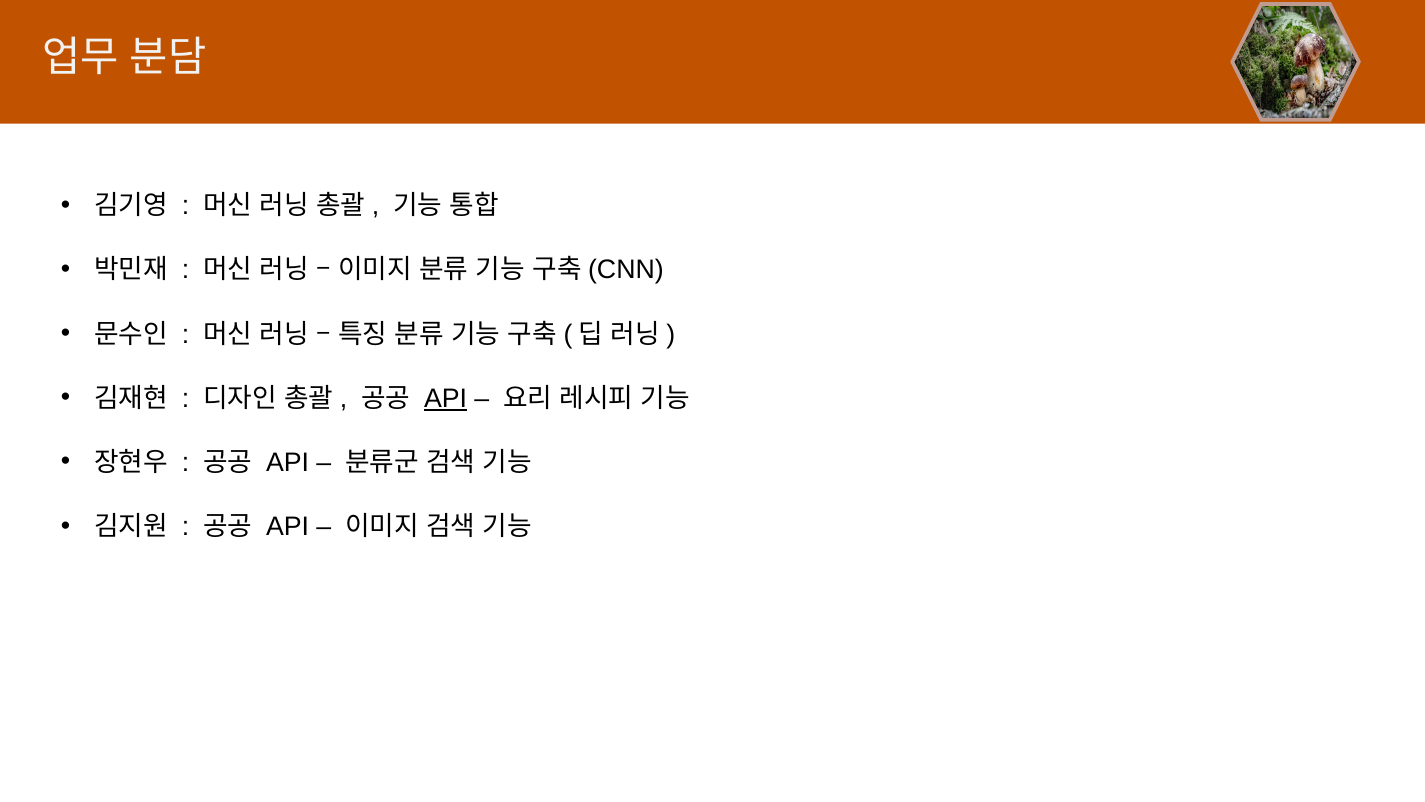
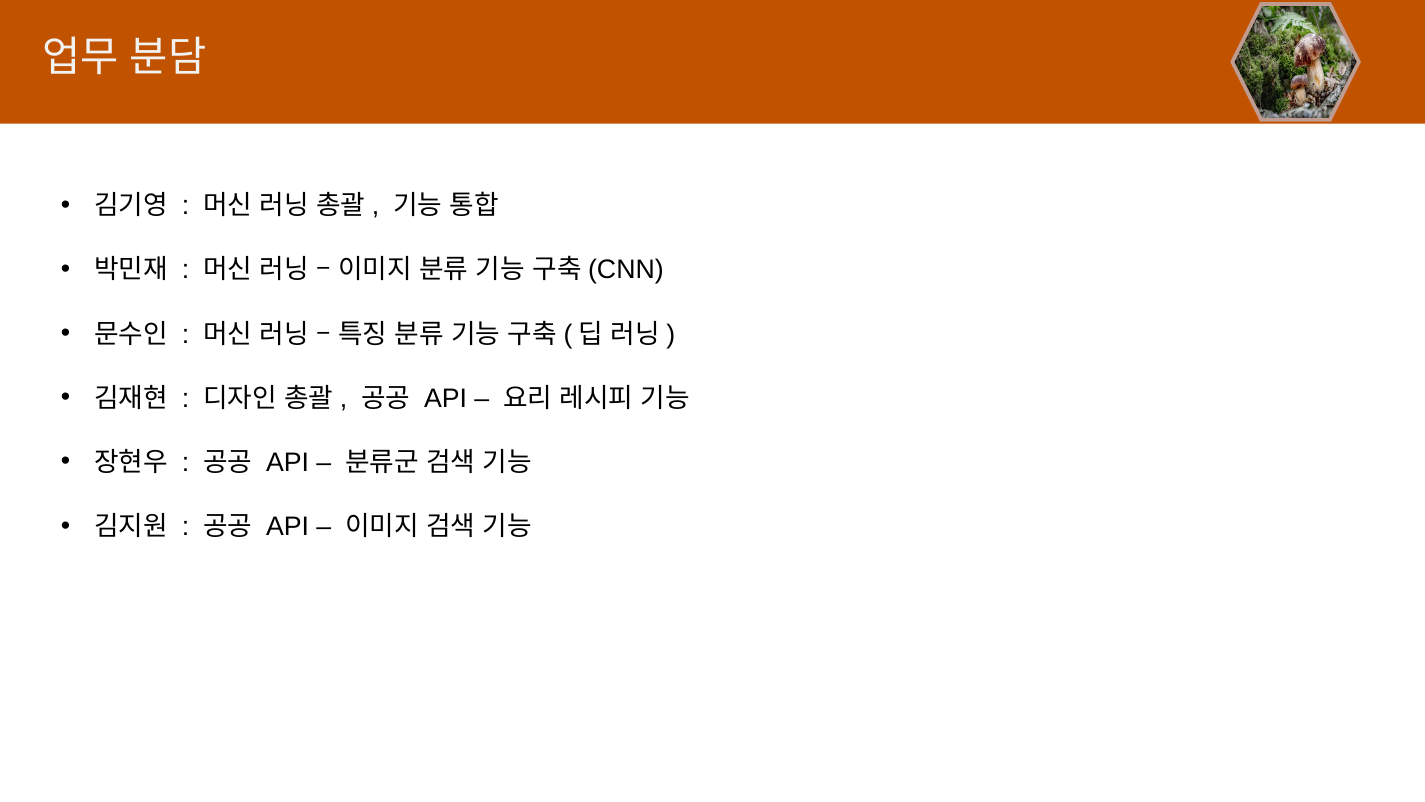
API at (446, 398) underline: present -> none
